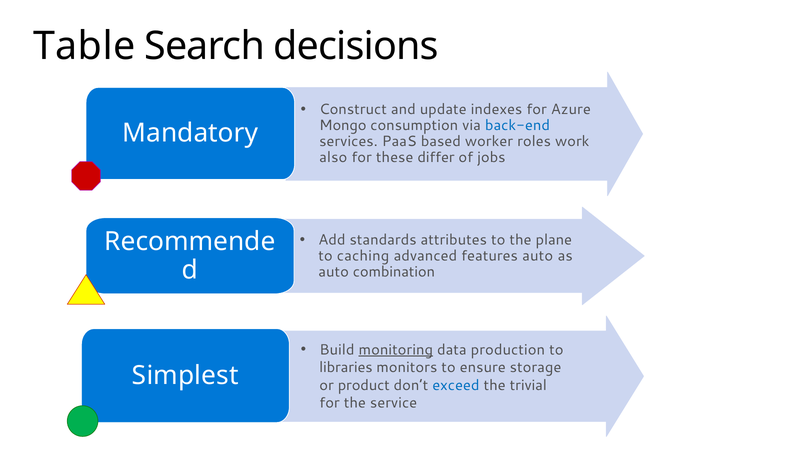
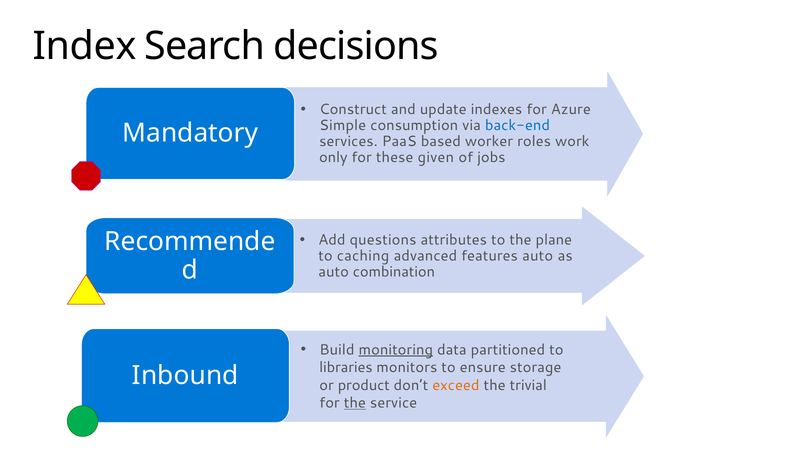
Table: Table -> Index
Mongo: Mongo -> Simple
also: also -> only
differ: differ -> given
standards: standards -> questions
production: production -> partitioned
Simplest: Simplest -> Inbound
exceed colour: blue -> orange
the at (355, 403) underline: none -> present
